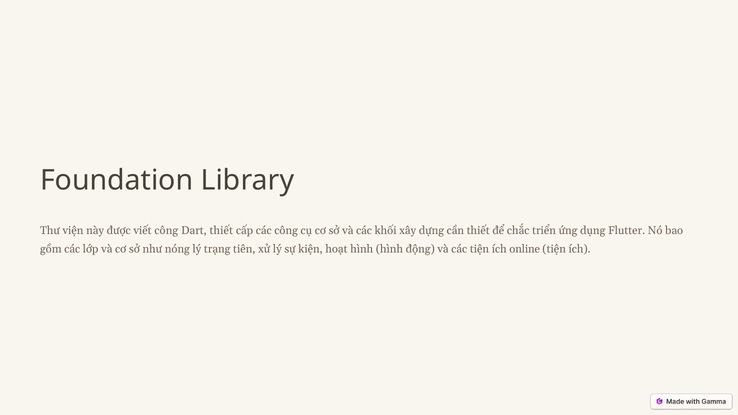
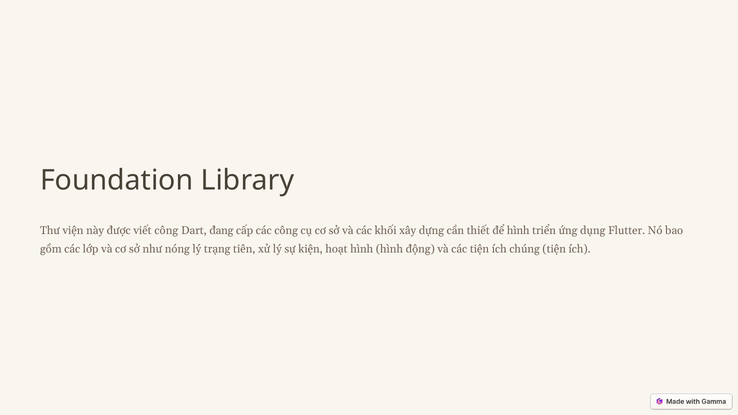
Dart thiết: thiết -> đang
để chắc: chắc -> hình
online: online -> chúng
